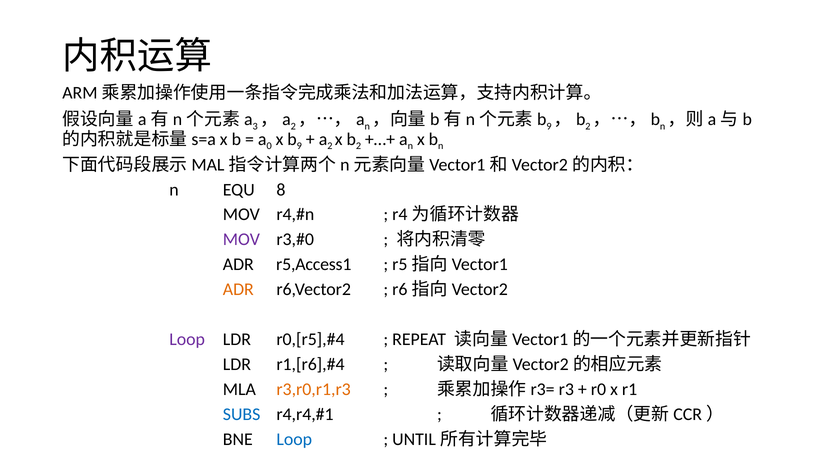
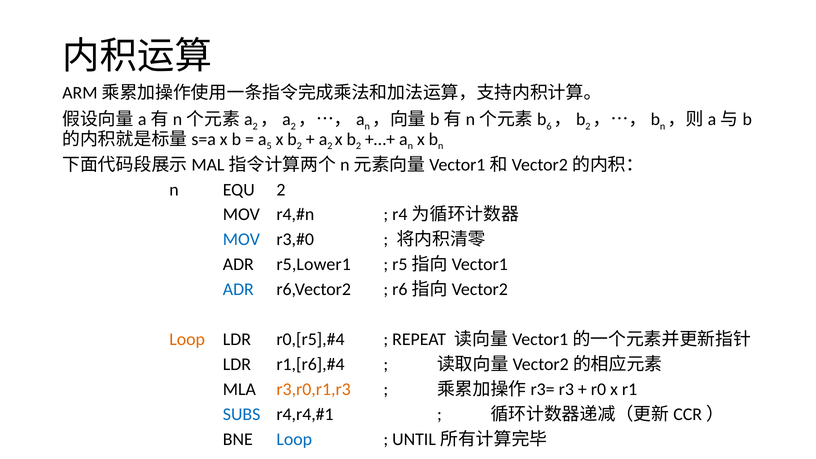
3 at (255, 126): 3 -> 2
9 at (549, 126): 9 -> 6
0: 0 -> 5
9 at (299, 146): 9 -> 2
EQU 8: 8 -> 2
MOV at (241, 240) colour: purple -> blue
r5,Access1: r5,Access1 -> r5,Lower1
ADR at (238, 290) colour: orange -> blue
Loop at (187, 340) colour: purple -> orange
